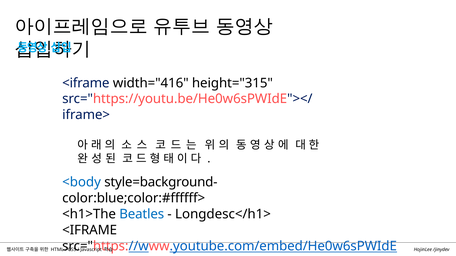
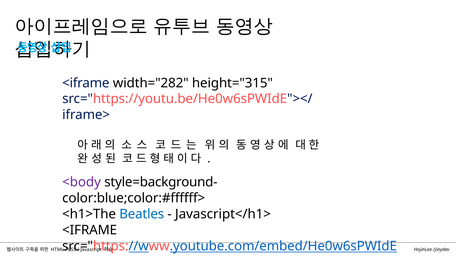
width="416: width="416 -> width="282
<body colour: blue -> purple
Longdesc</h1>: Longdesc</h1> -> Javascript</h1>
